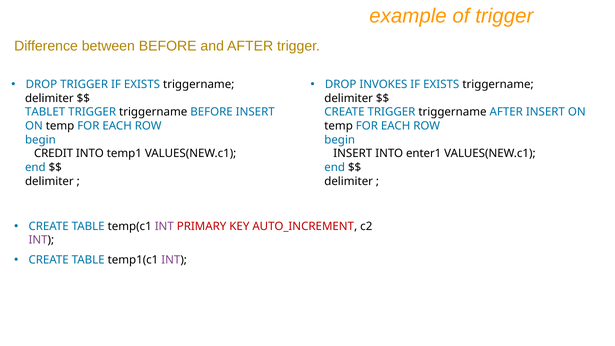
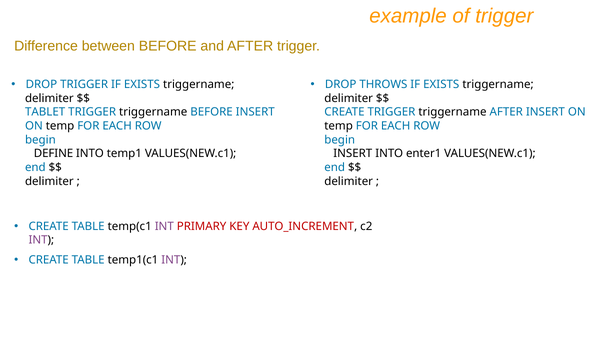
INVOKES: INVOKES -> THROWS
CREDIT: CREDIT -> DEFINE
